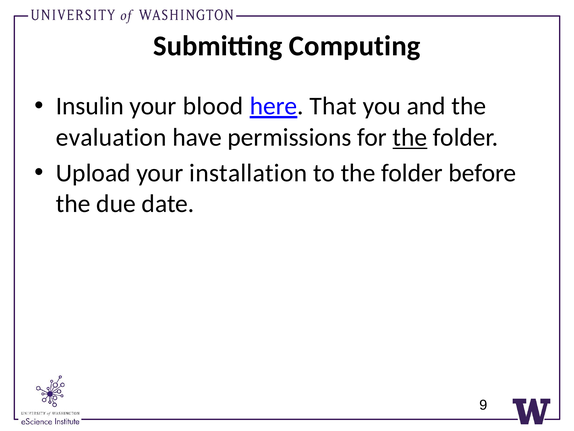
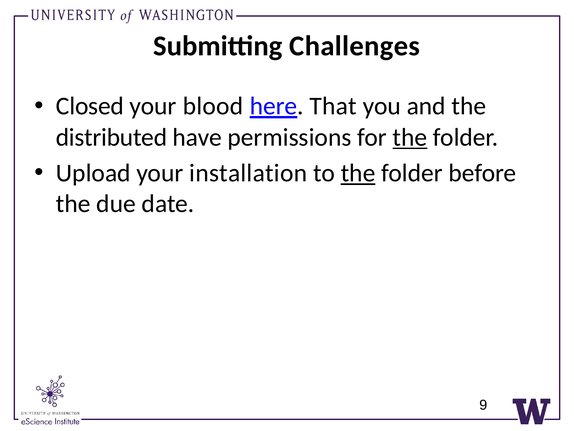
Computing: Computing -> Challenges
Insulin: Insulin -> Closed
evaluation: evaluation -> distributed
the at (358, 173) underline: none -> present
